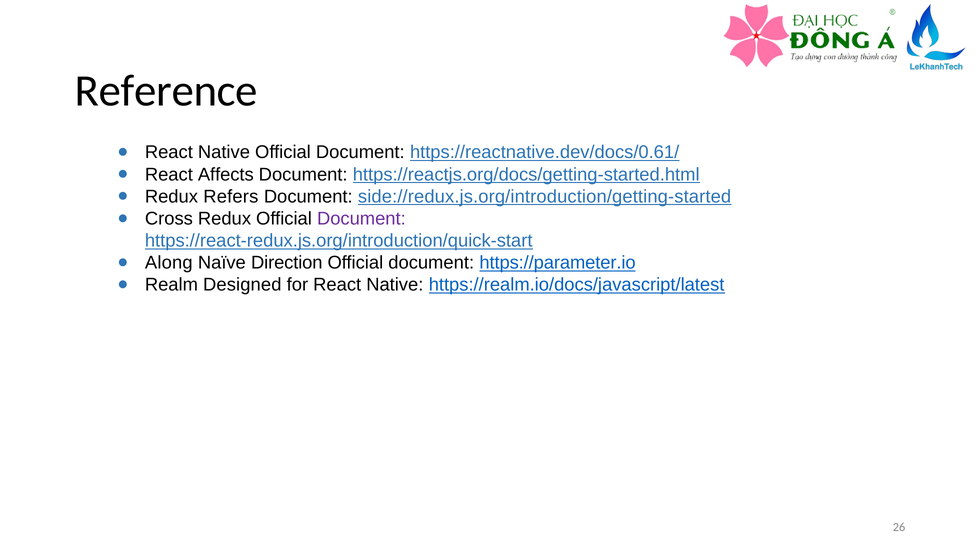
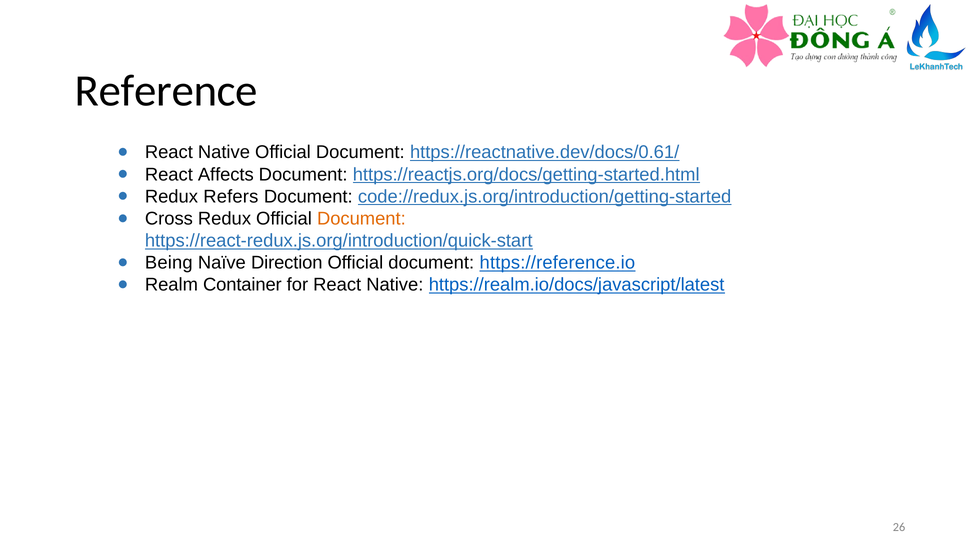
side://redux.js.org/introduction/getting-started: side://redux.js.org/introduction/getting-started -> code://redux.js.org/introduction/getting-started
Document at (361, 218) colour: purple -> orange
Along: Along -> Being
https://parameter.io: https://parameter.io -> https://reference.io
Designed: Designed -> Container
